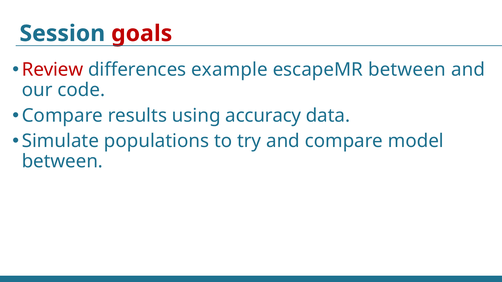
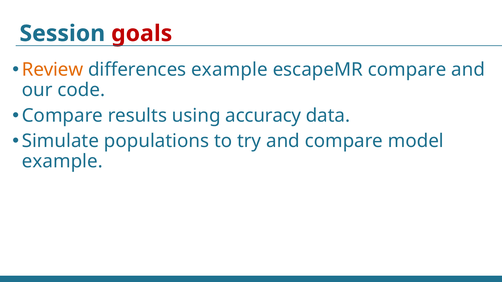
Review colour: red -> orange
escapeMR between: between -> compare
between at (62, 162): between -> example
